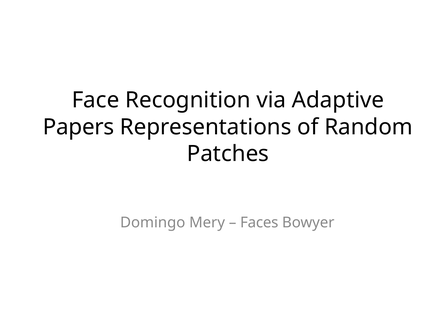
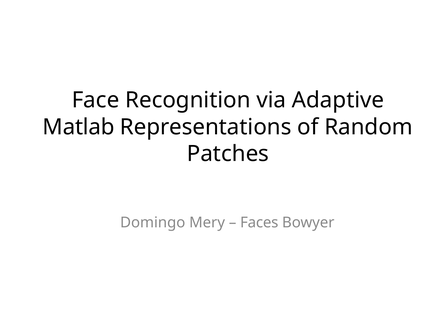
Papers: Papers -> Matlab
